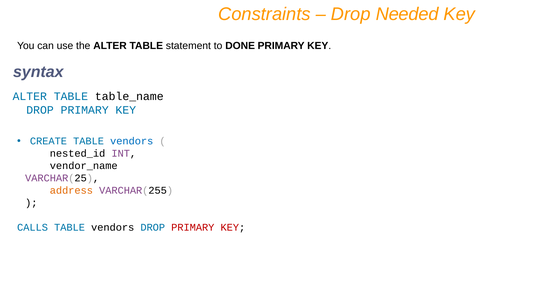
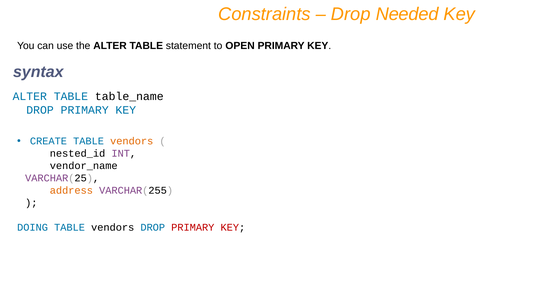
DONE: DONE -> OPEN
vendors at (132, 141) colour: blue -> orange
CALLS: CALLS -> DOING
